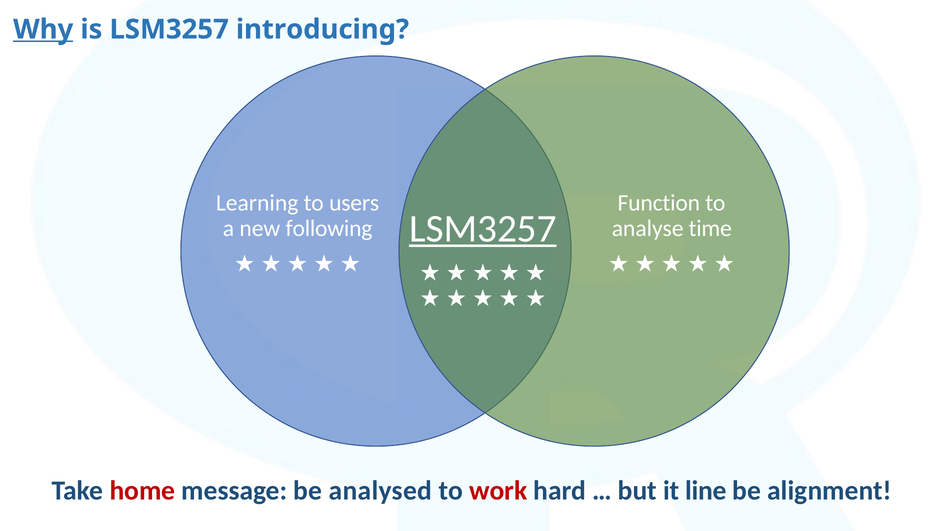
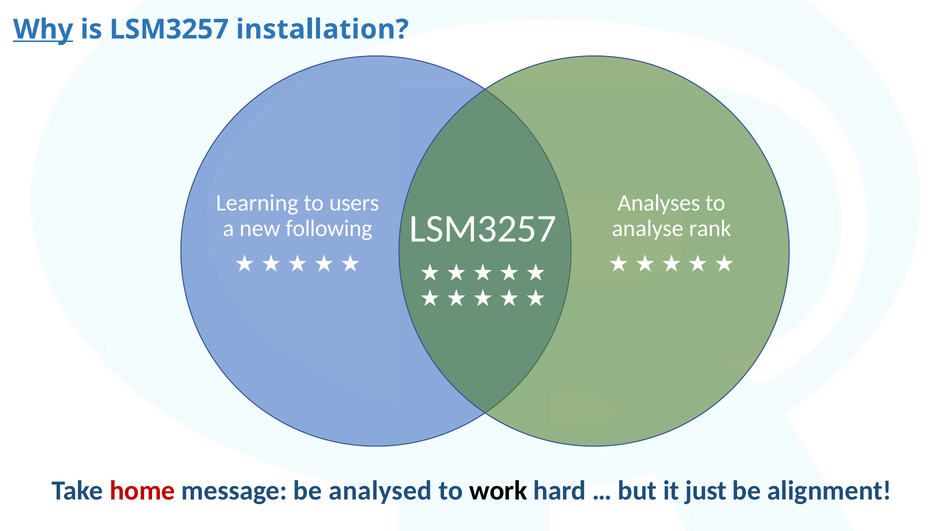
introducing: introducing -> installation
Function: Function -> Analyses
LSM3257 at (483, 229) underline: present -> none
time: time -> rank
work colour: red -> black
line: line -> just
